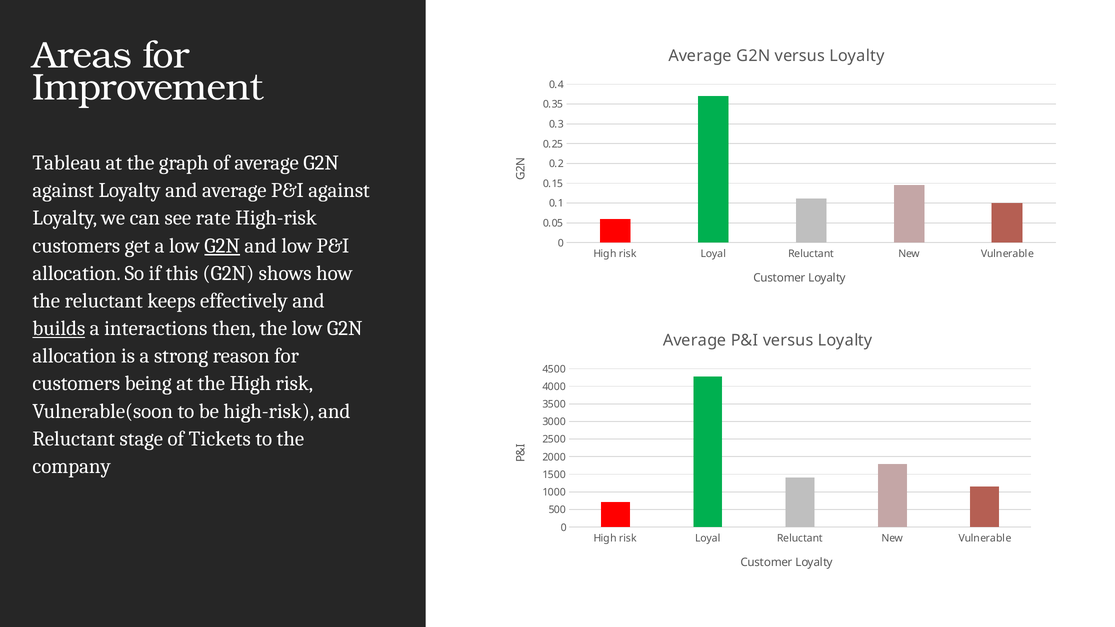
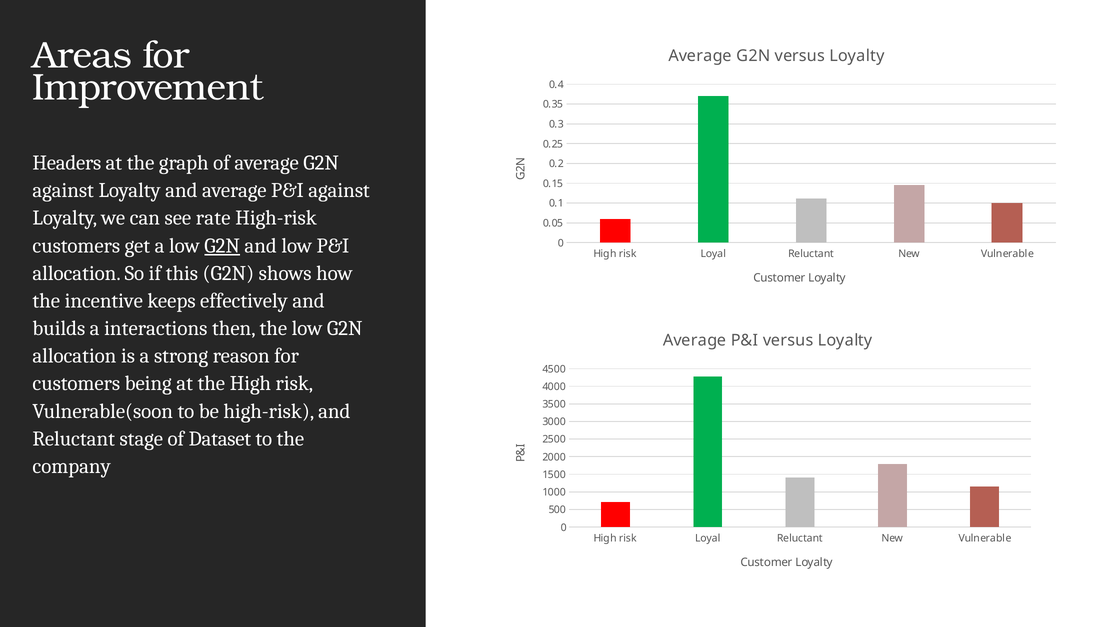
Tableau: Tableau -> Headers
the reluctant: reluctant -> incentive
builds underline: present -> none
Tickets: Tickets -> Dataset
